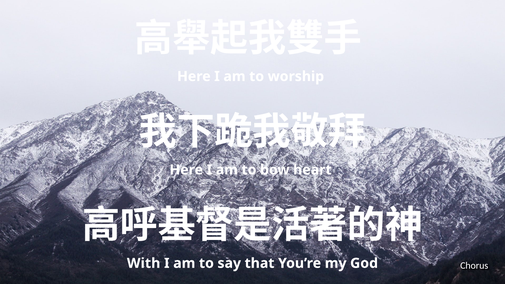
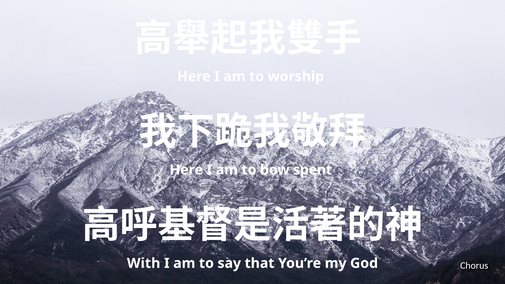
heart: heart -> spent
